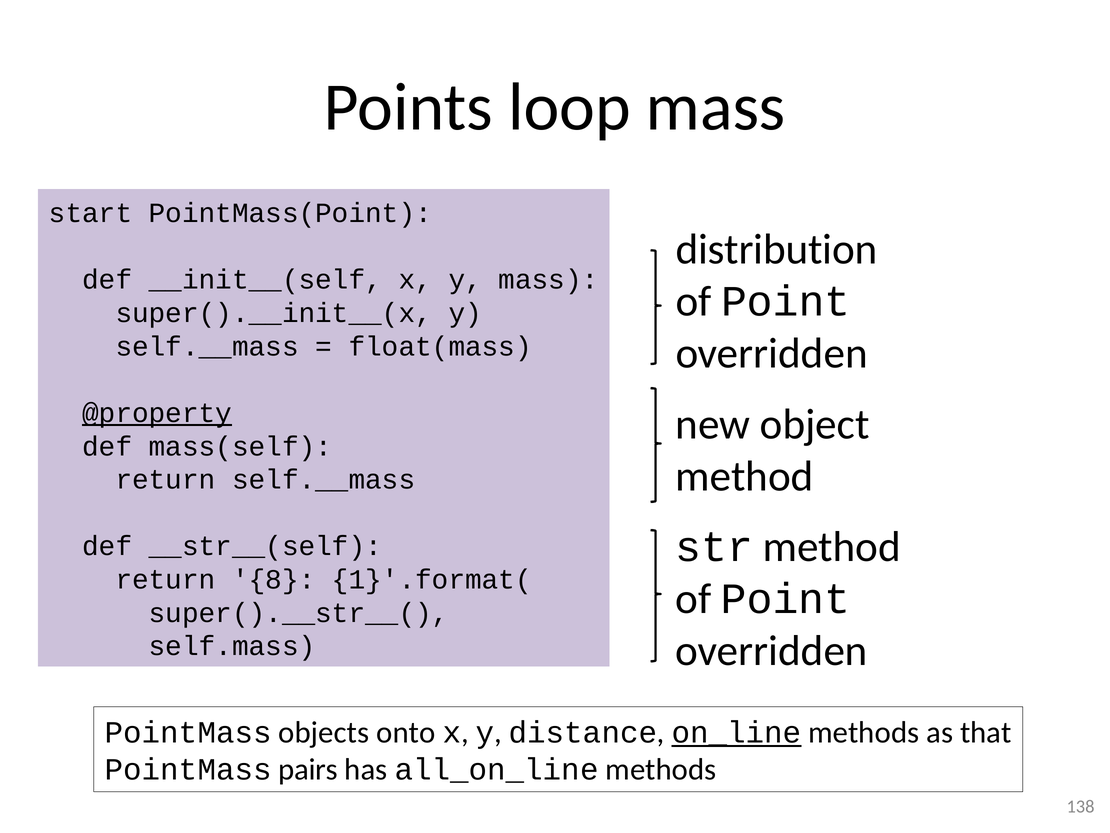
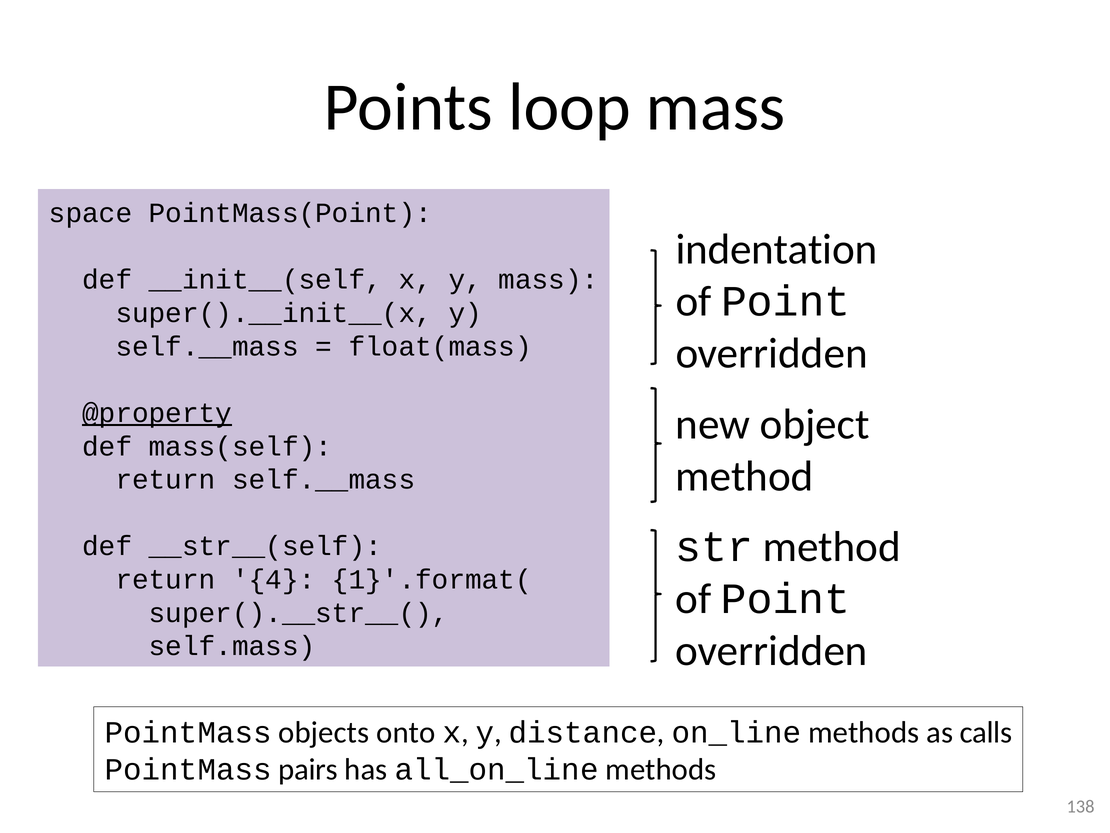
start: start -> space
distribution: distribution -> indentation
8: 8 -> 4
on_line underline: present -> none
that: that -> calls
